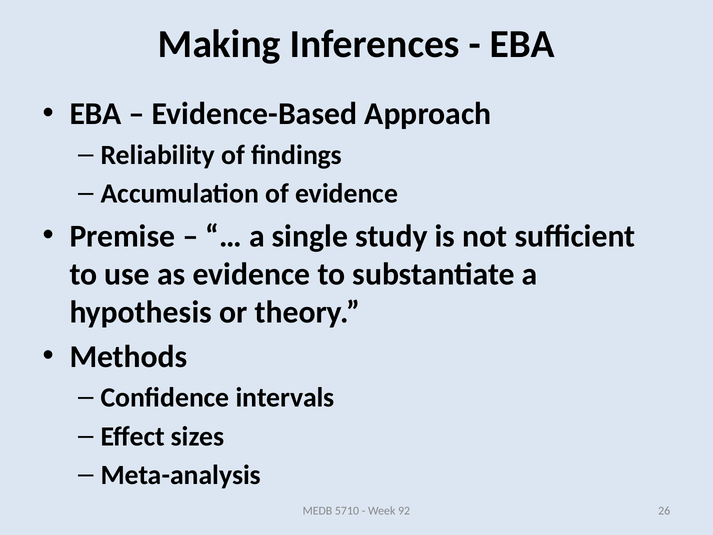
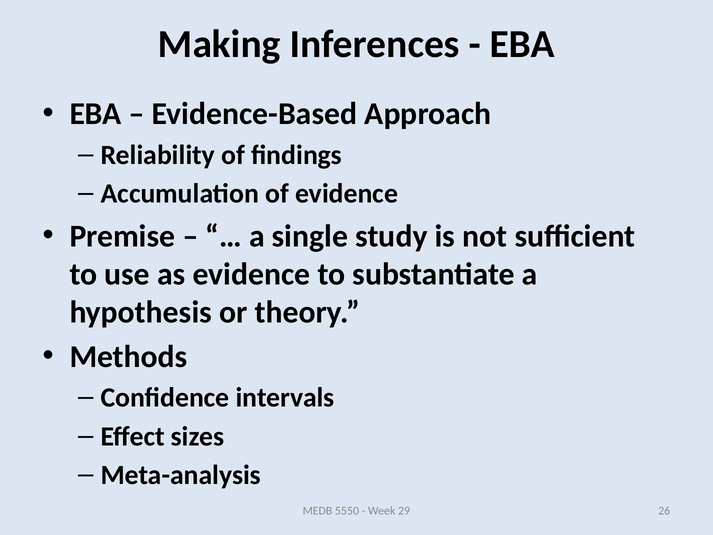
5710: 5710 -> 5550
92: 92 -> 29
